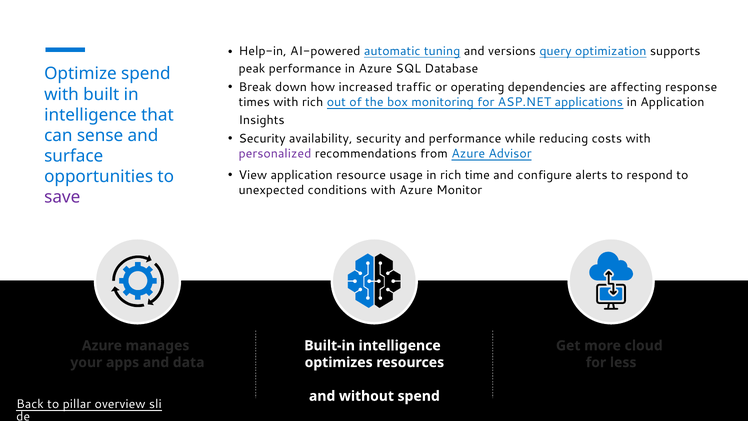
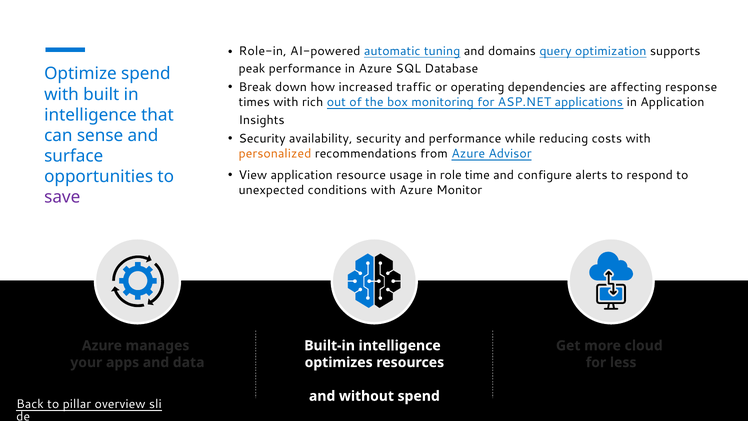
Help-in: Help-in -> Role-in
versions: versions -> domains
personalized colour: purple -> orange
in rich: rich -> role
